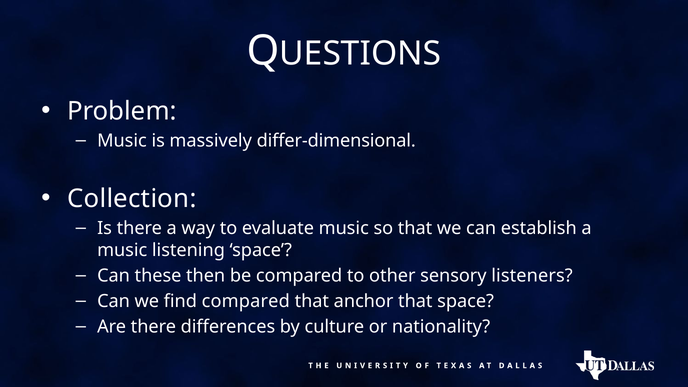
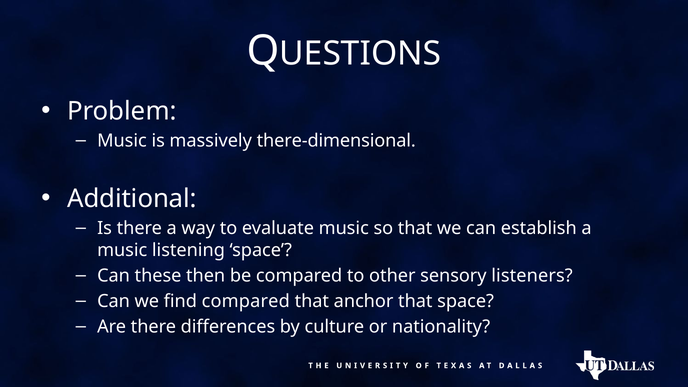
differ-dimensional: differ-dimensional -> there-dimensional
Collection: Collection -> Additional
